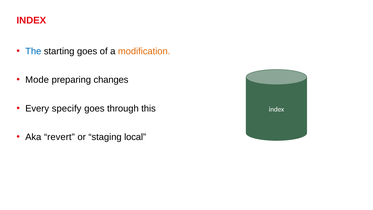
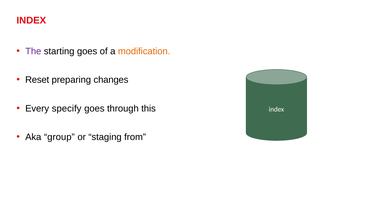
The colour: blue -> purple
Mode: Mode -> Reset
revert: revert -> group
local: local -> from
